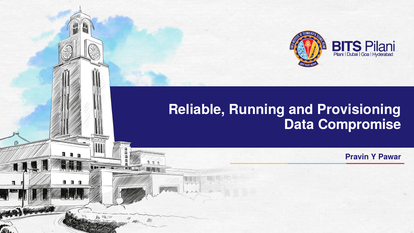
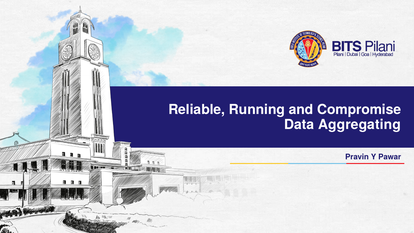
Provisioning: Provisioning -> Compromise
Compromise: Compromise -> Aggregating
